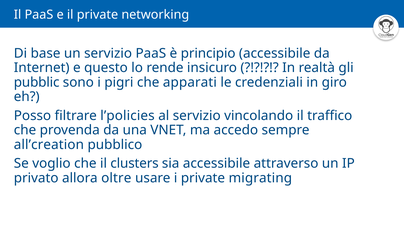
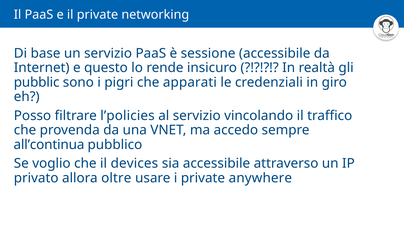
principio: principio -> sessione
all’creation: all’creation -> all’continua
clusters: clusters -> devices
migrating: migrating -> anywhere
